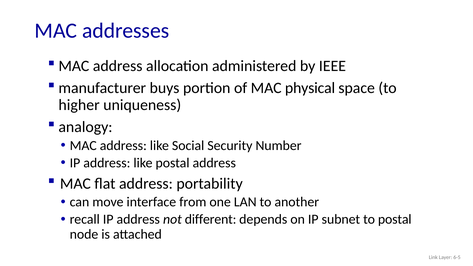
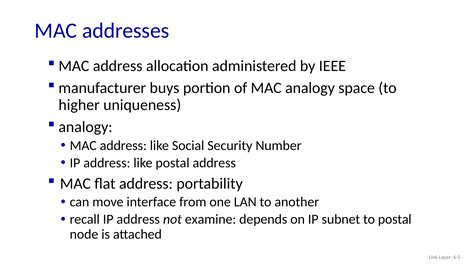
MAC physical: physical -> analogy
different: different -> examine
